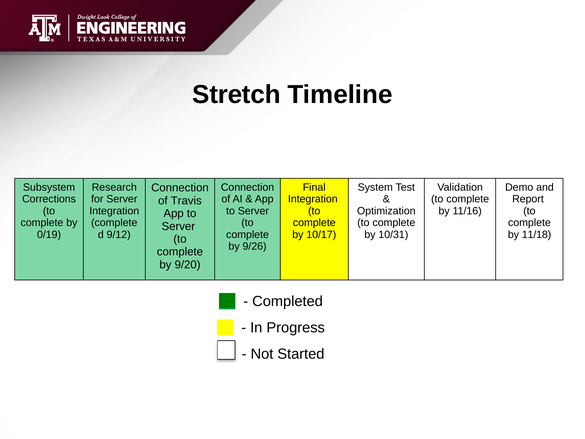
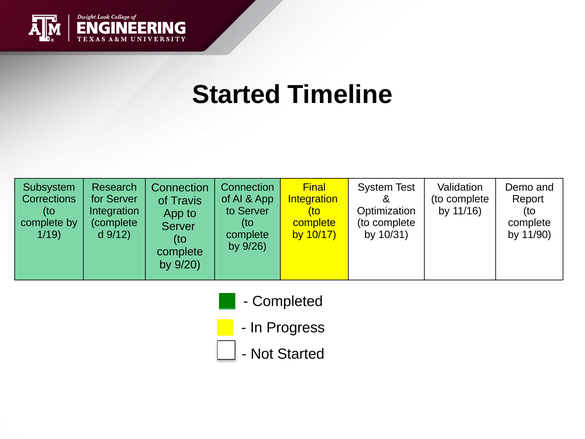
Stretch at (236, 95): Stretch -> Started
0/19: 0/19 -> 1/19
11/18: 11/18 -> 11/90
